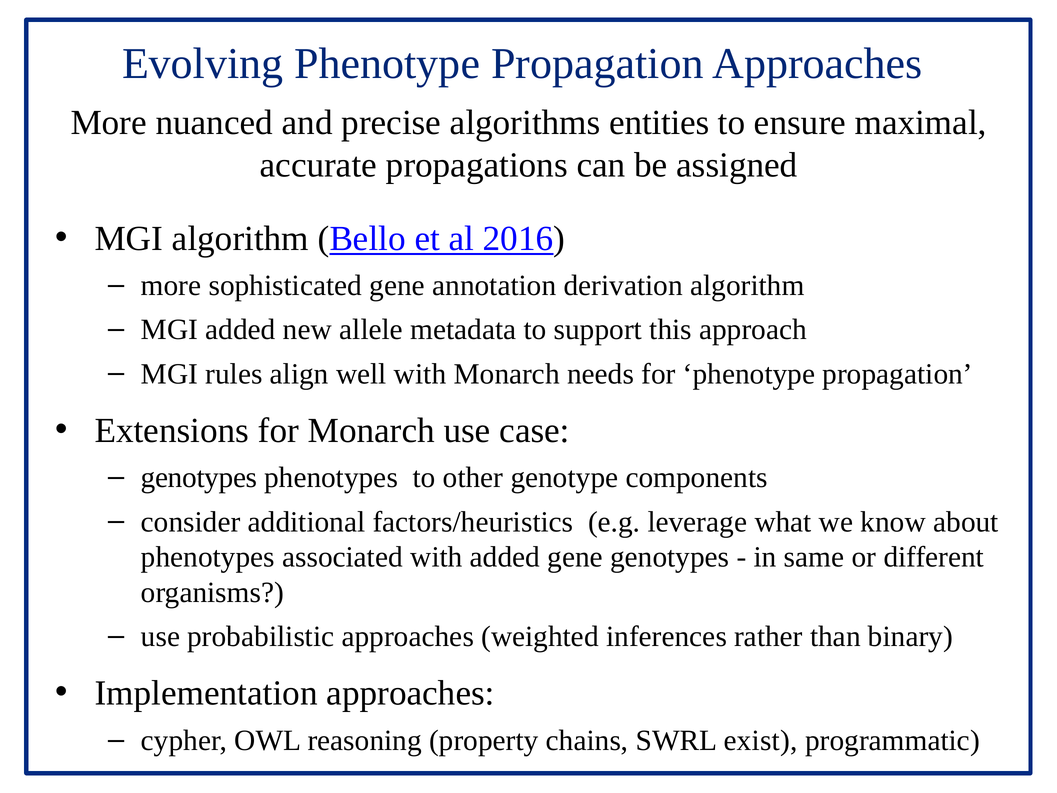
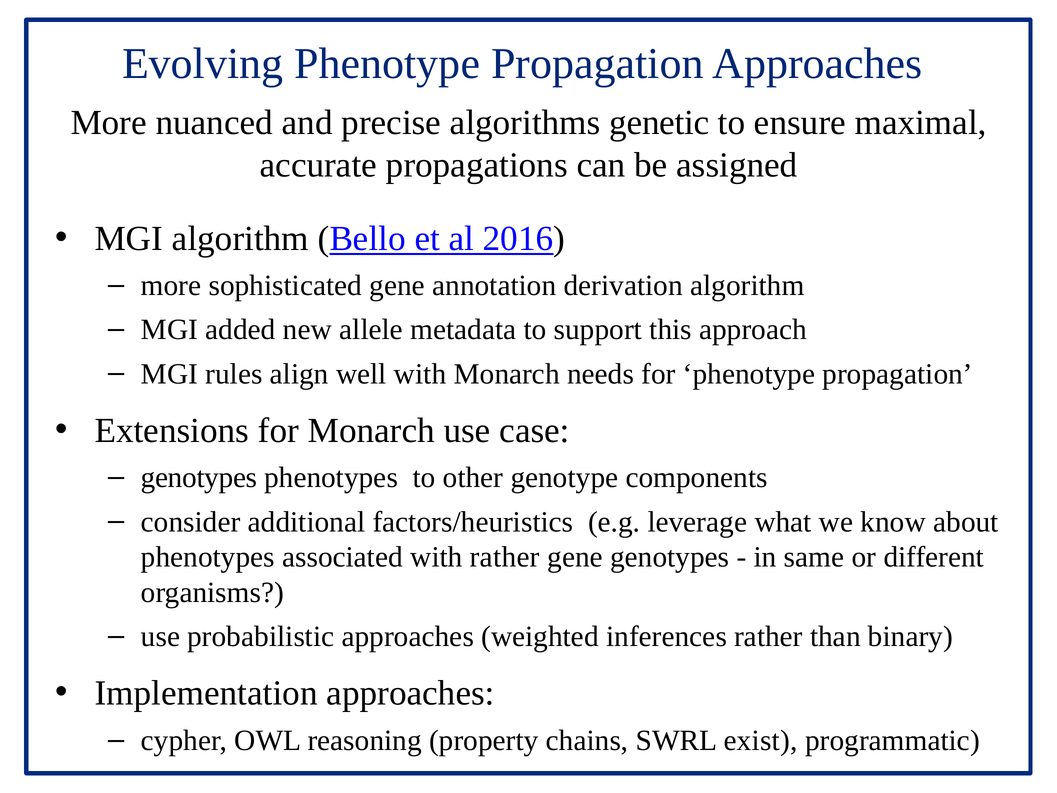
entities: entities -> genetic
with added: added -> rather
